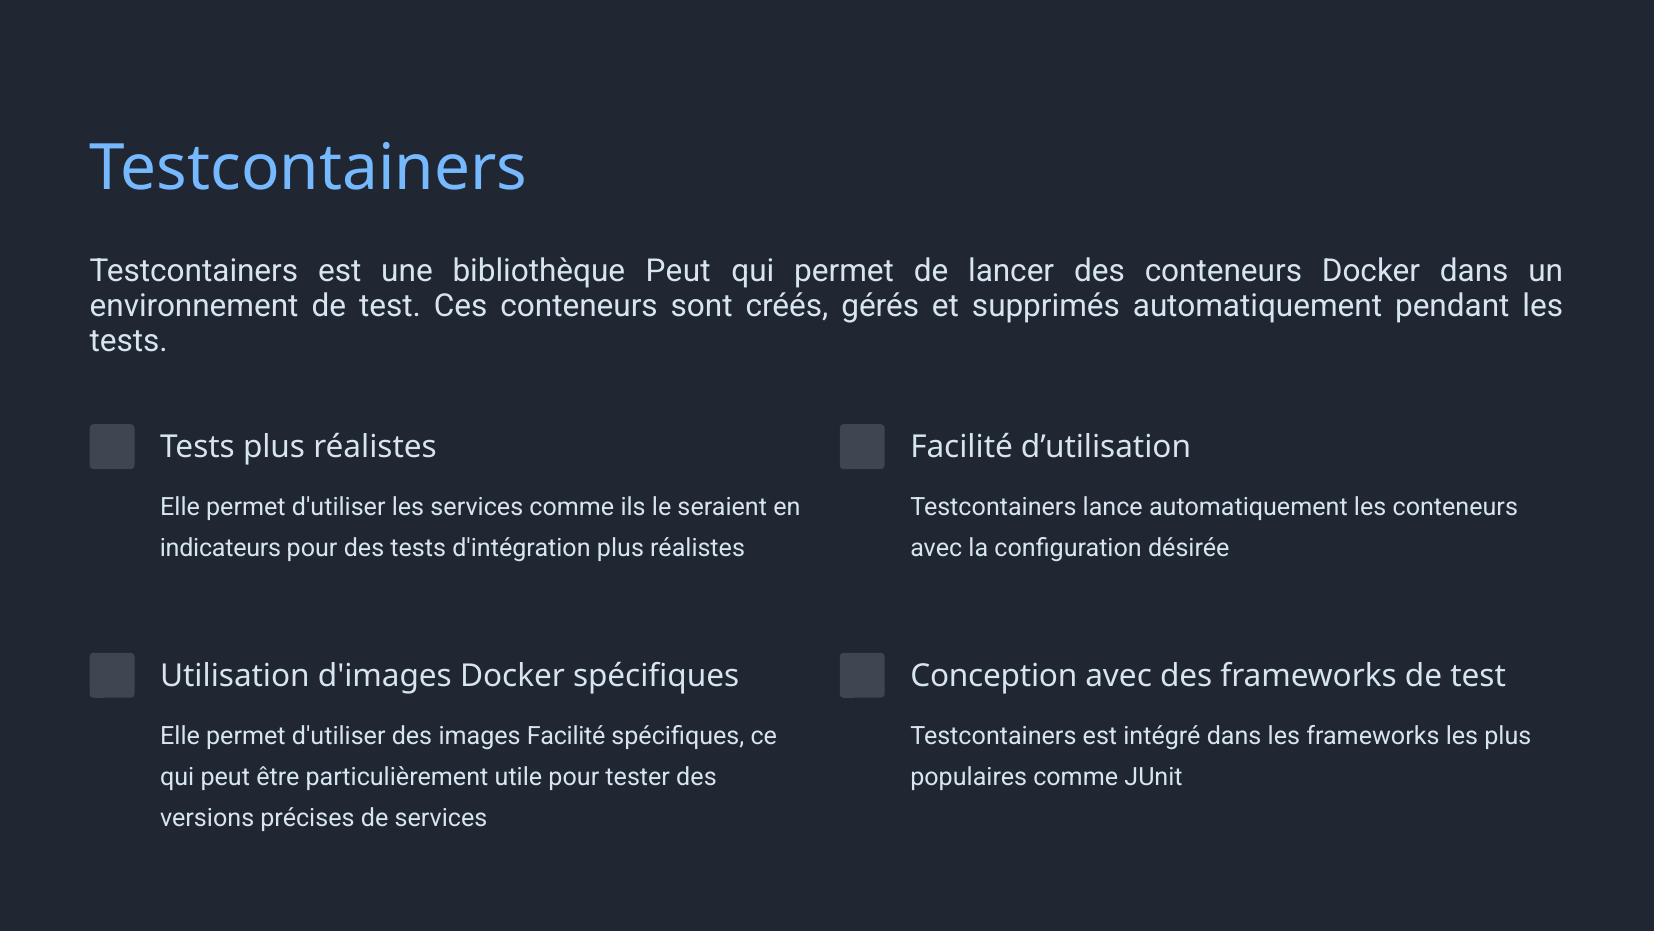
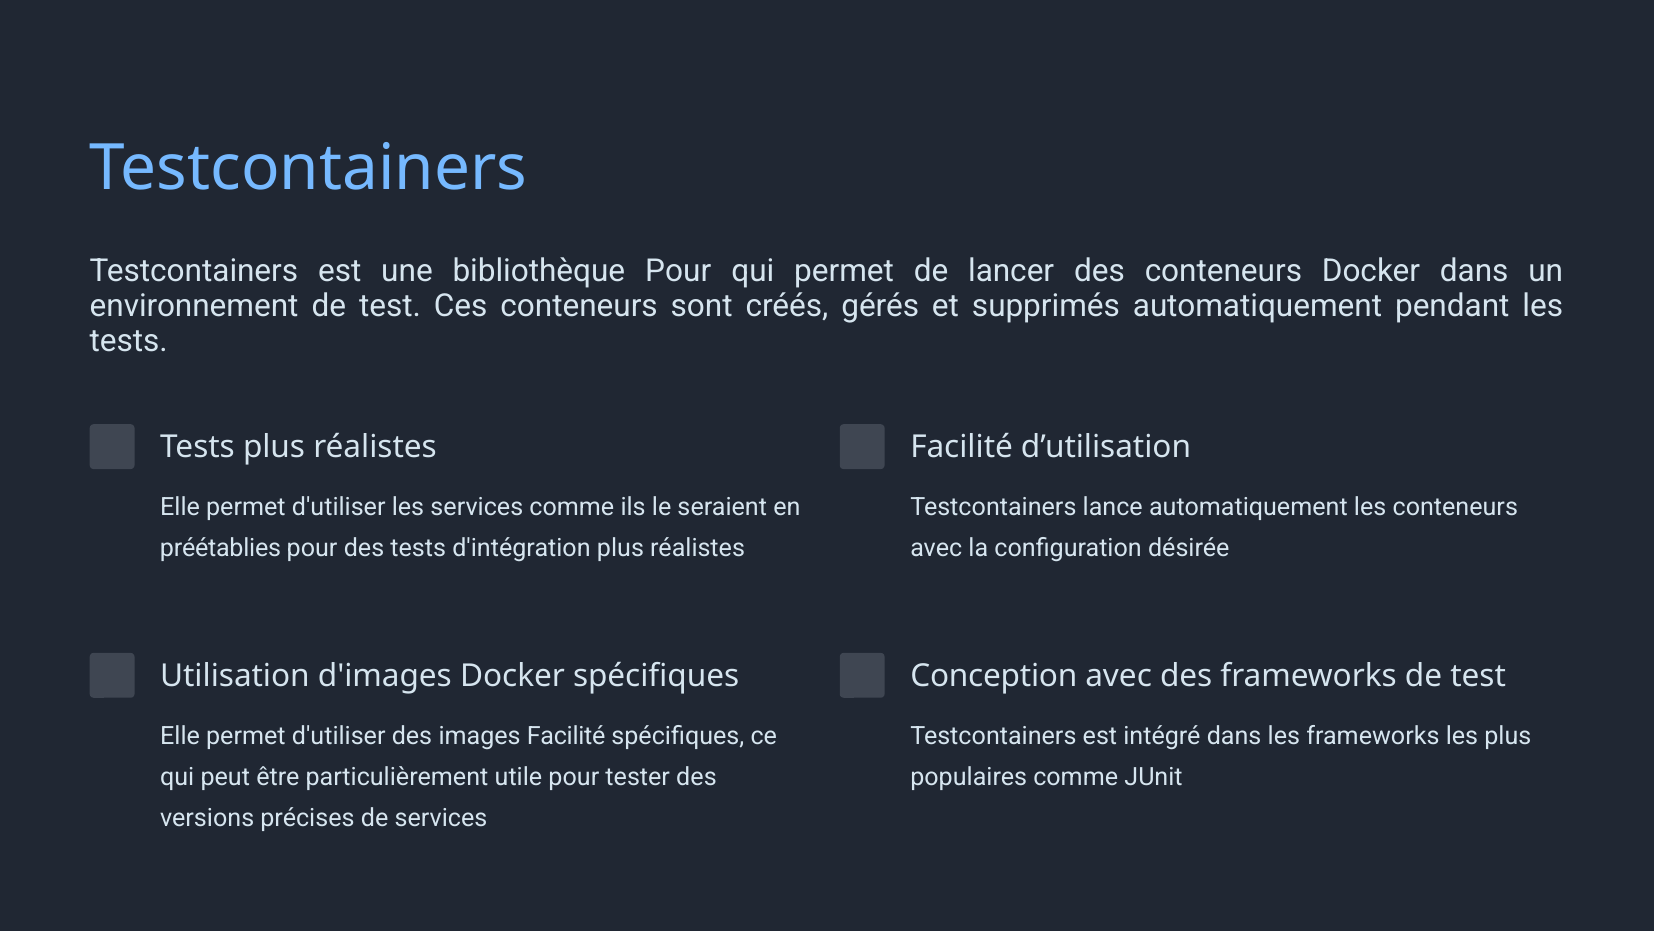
bibliothèque Peut: Peut -> Pour
indicateurs: indicateurs -> préétablies
